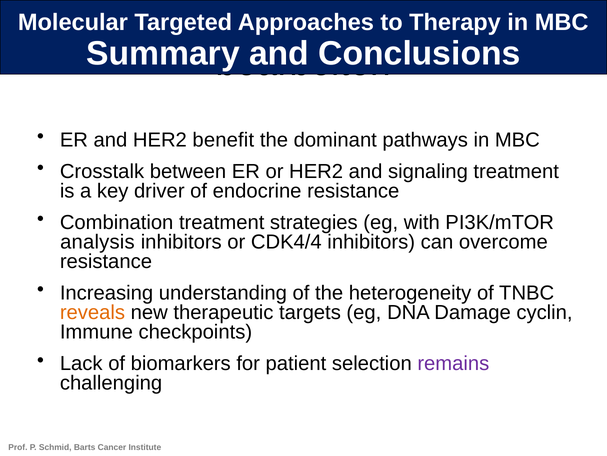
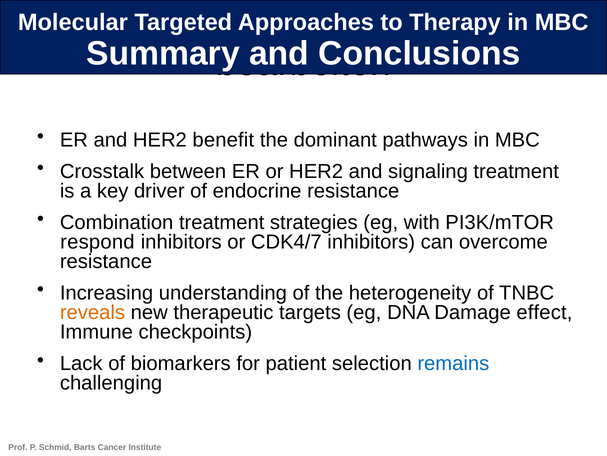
analysis: analysis -> respond
CDK4/4: CDK4/4 -> CDK4/7
cyclin: cyclin -> effect
remains colour: purple -> blue
